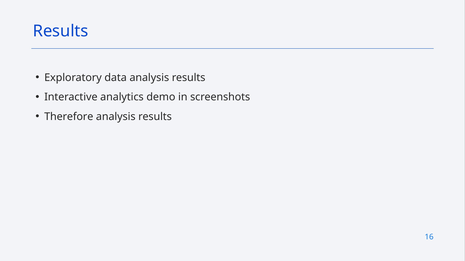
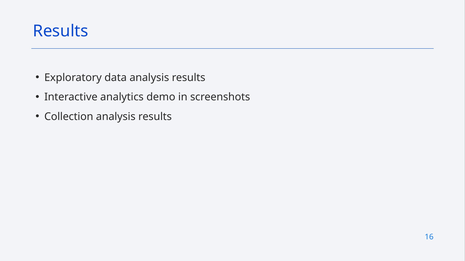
Therefore: Therefore -> Collection
